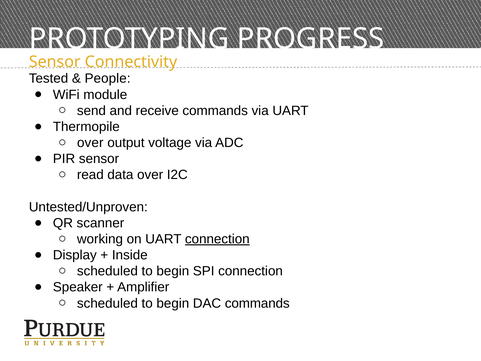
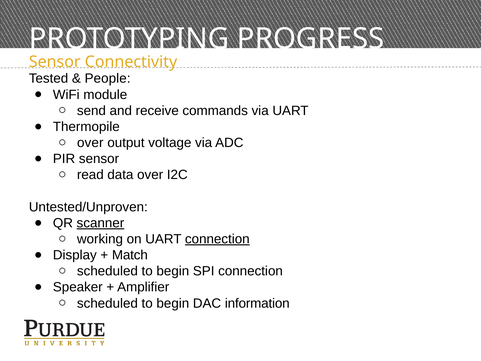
scanner underline: none -> present
Inside: Inside -> Match
DAC commands: commands -> information
